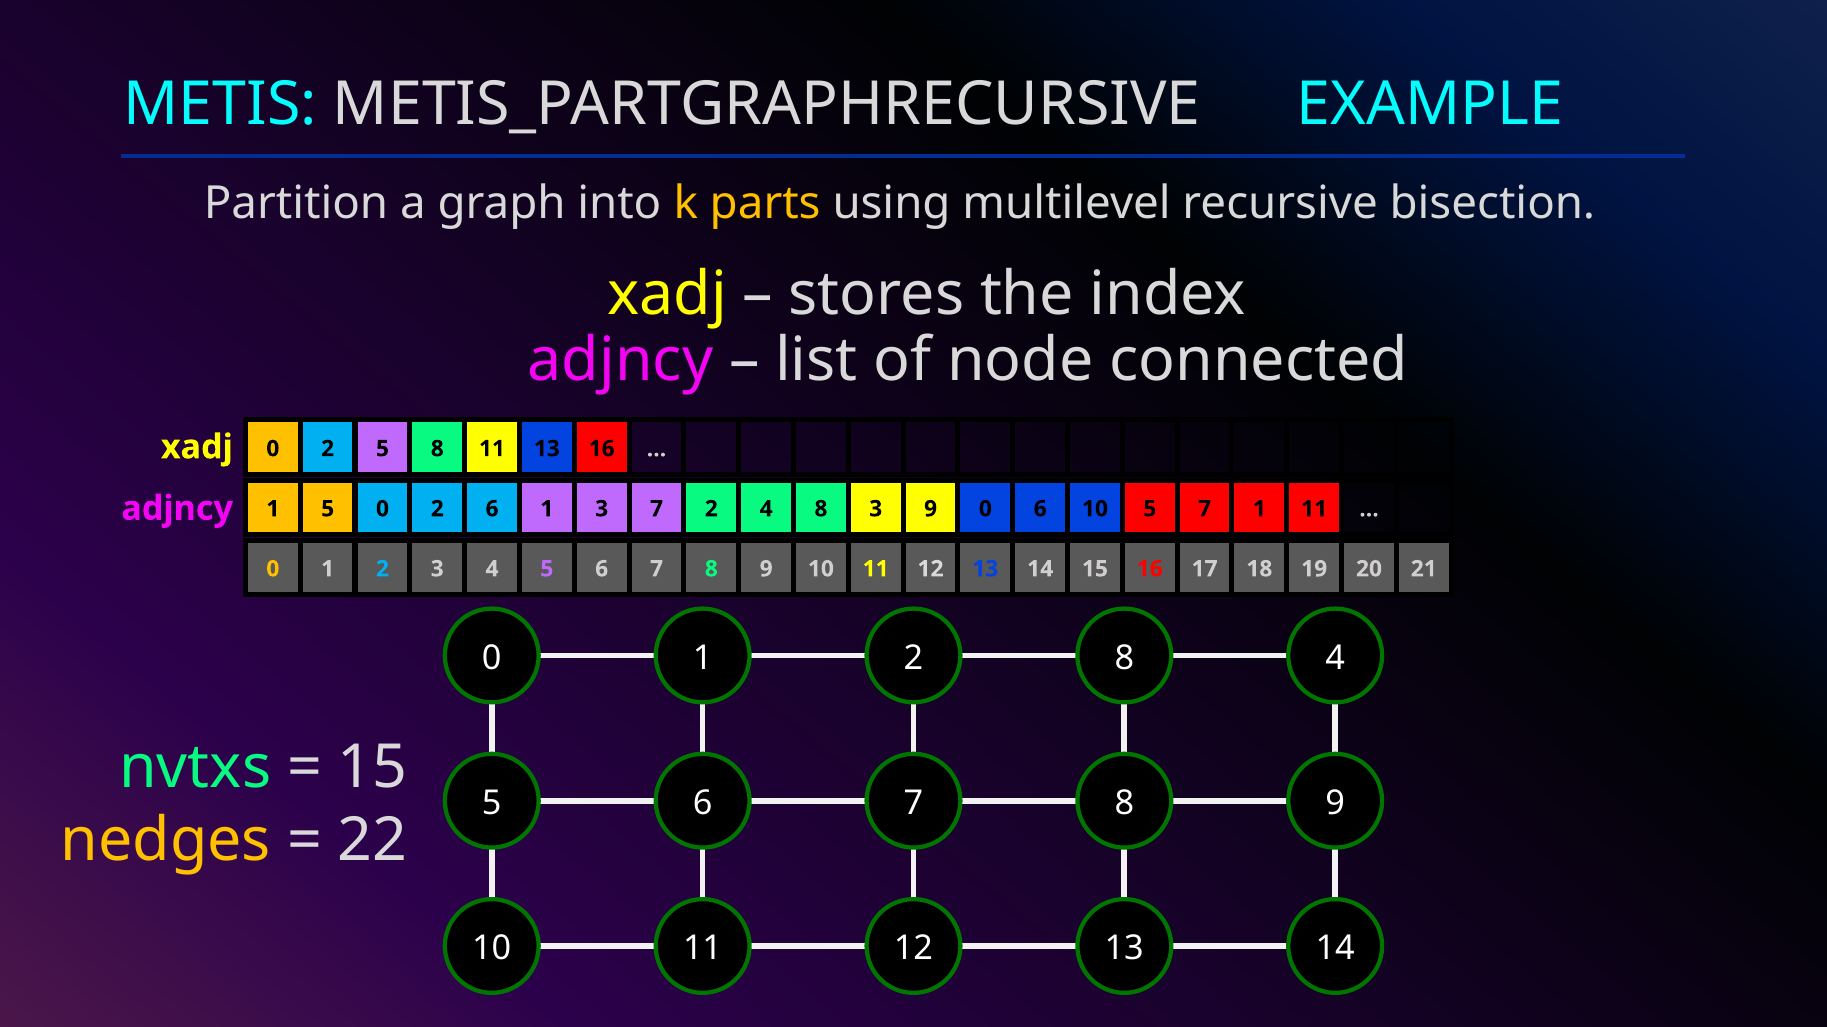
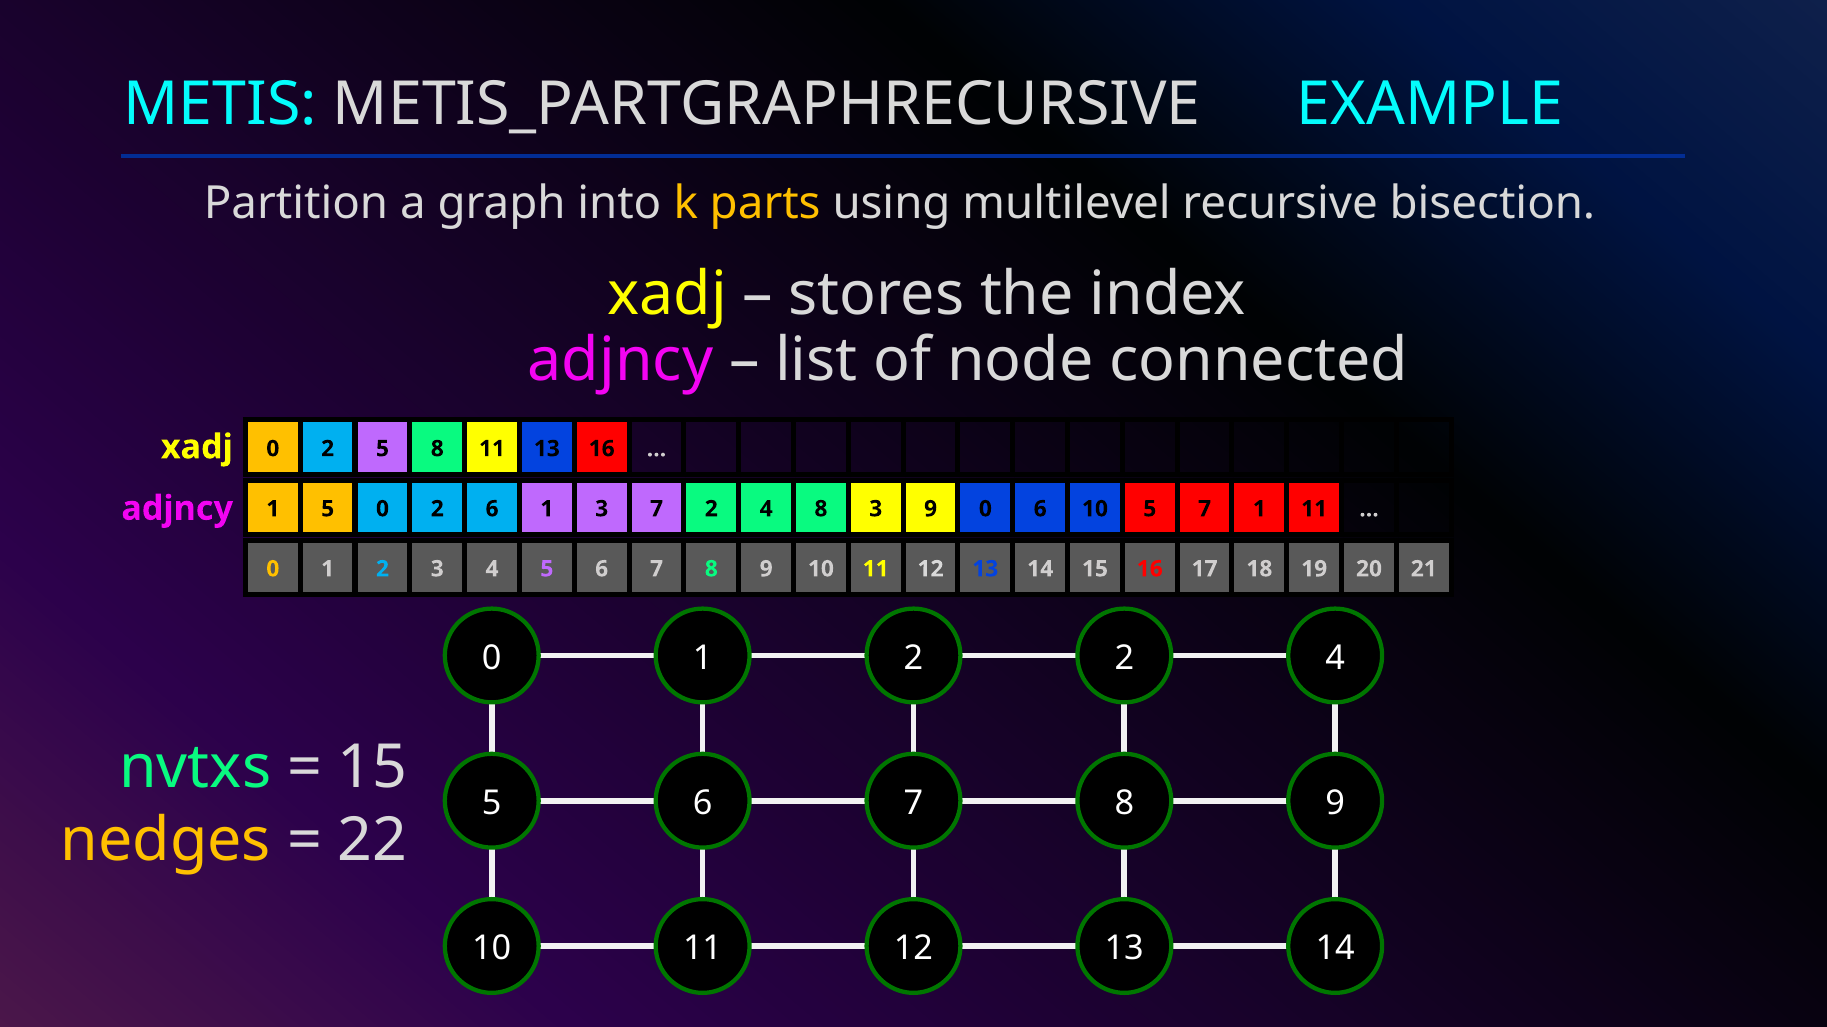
2 8: 8 -> 2
